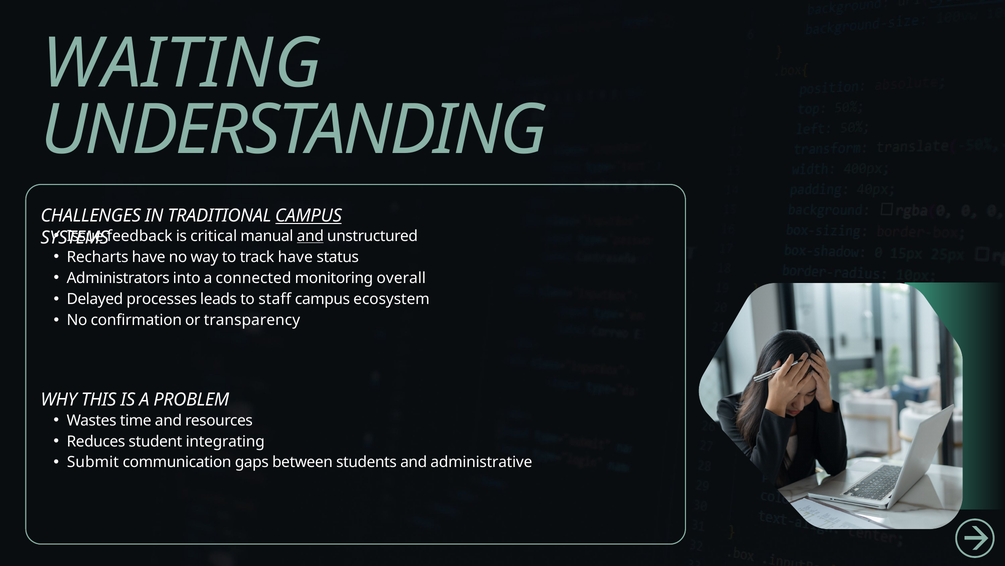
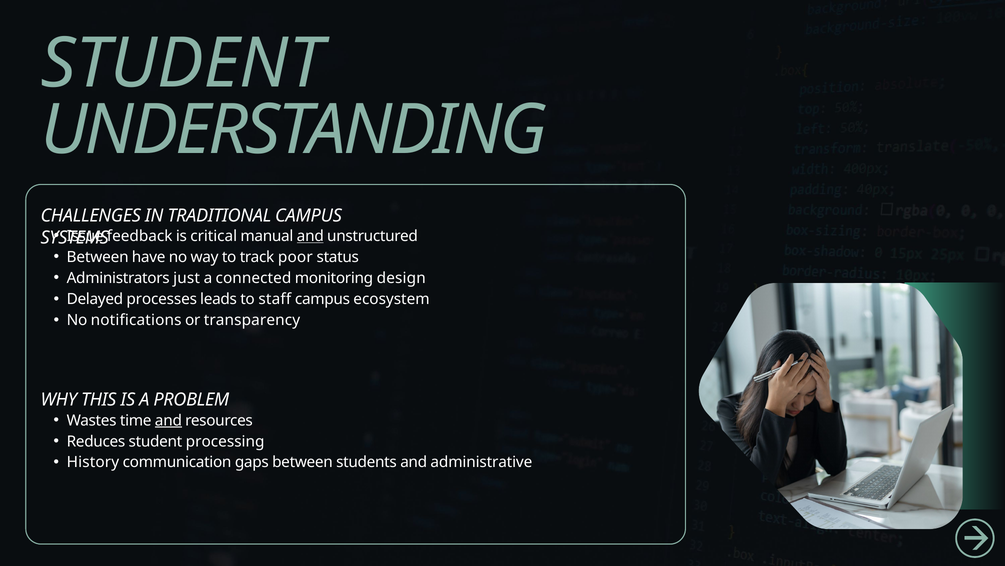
WAITING at (182, 64): WAITING -> STUDENT
CAMPUS at (309, 216) underline: present -> none
Recharts at (98, 257): Recharts -> Between
track have: have -> poor
into: into -> just
overall: overall -> design
confirmation: confirmation -> notifications
and at (168, 420) underline: none -> present
integrating: integrating -> processing
Submit: Submit -> History
